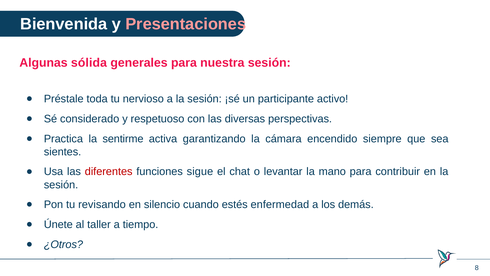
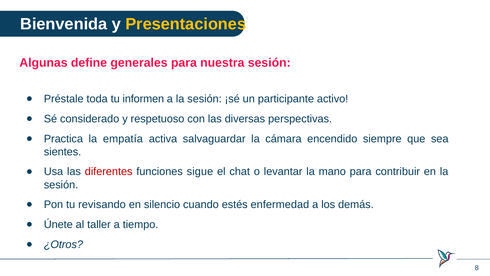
Presentaciones colour: pink -> yellow
sólida: sólida -> define
nervioso: nervioso -> informen
sentirme: sentirme -> empatía
garantizando: garantizando -> salvaguardar
